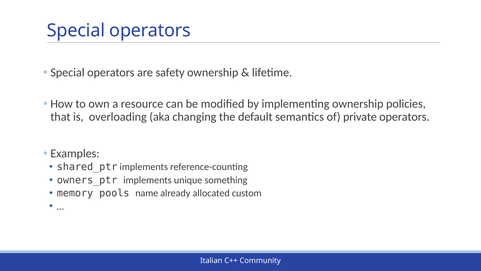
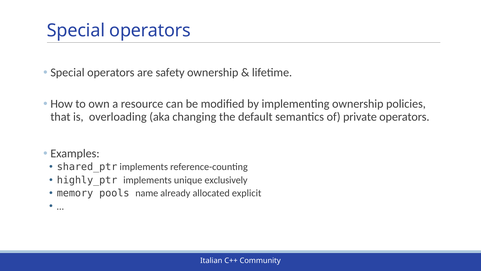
owners_ptr: owners_ptr -> highly_ptr
something: something -> exclusively
custom: custom -> explicit
